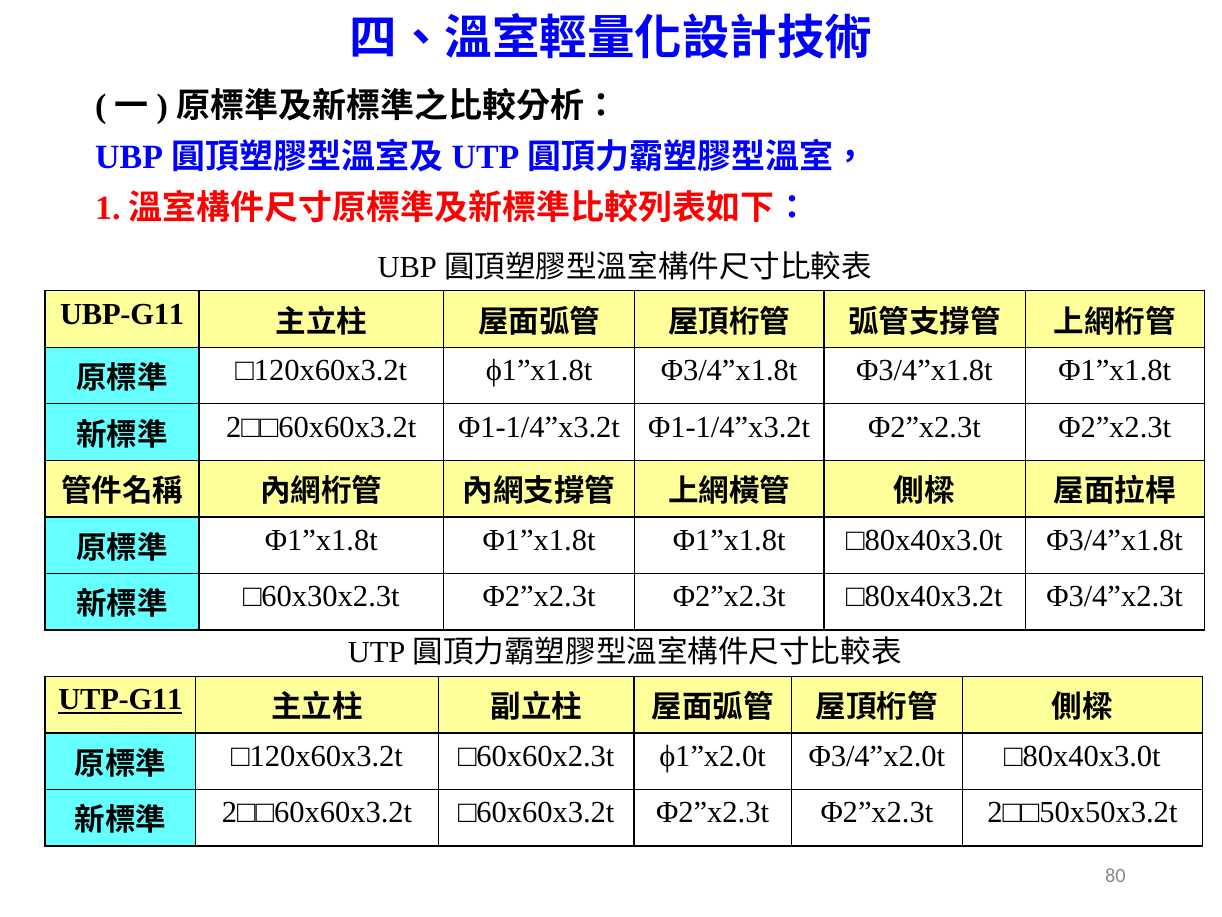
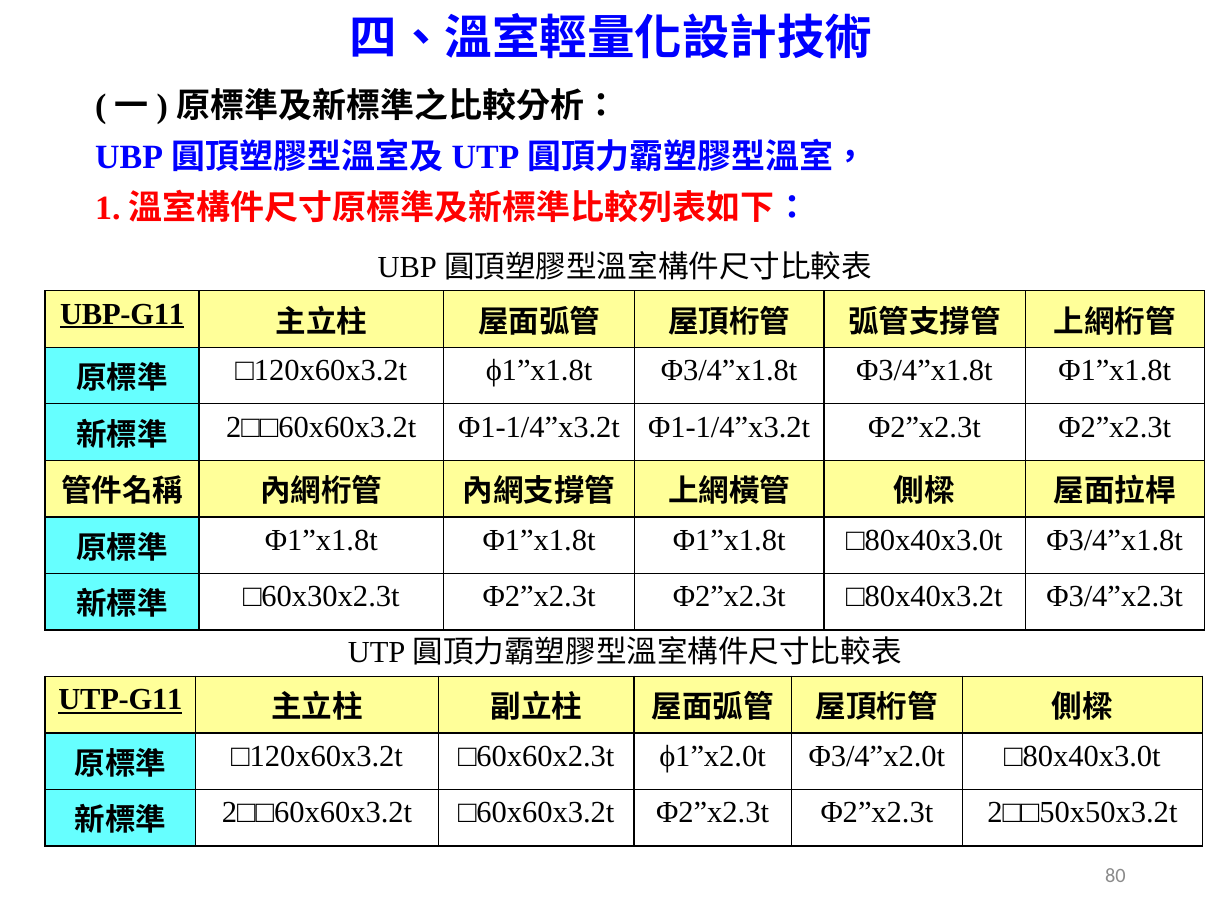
UBP-G11 underline: none -> present
